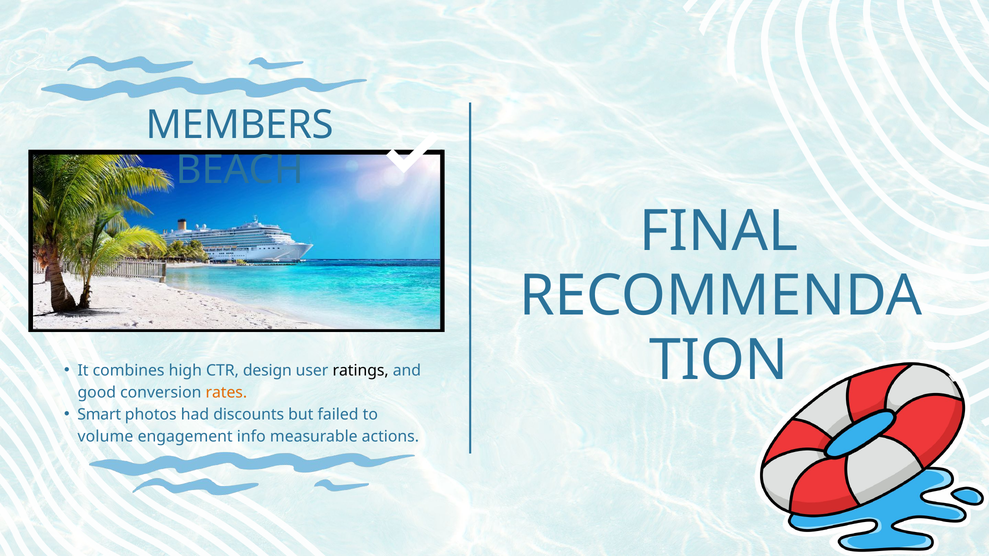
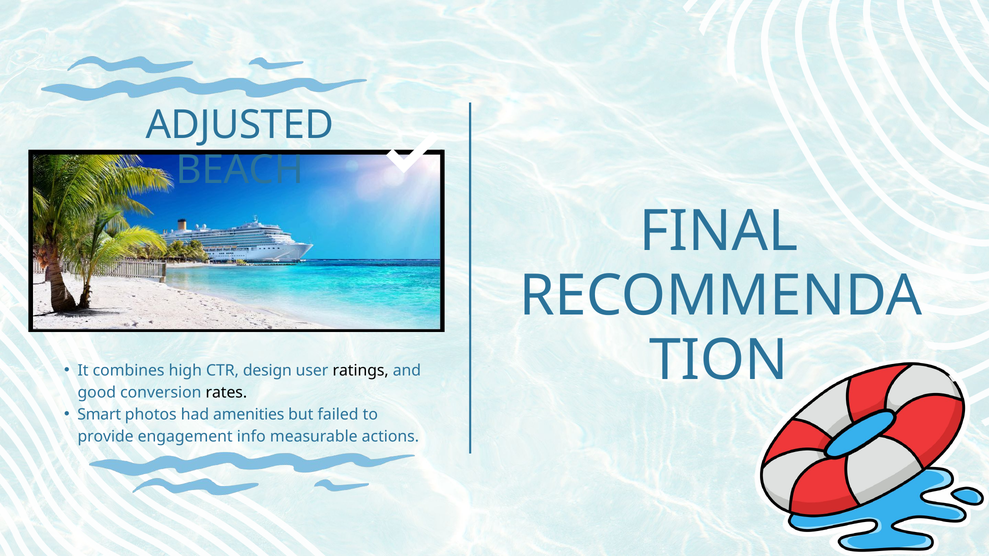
MEMBERS: MEMBERS -> ADJUSTED
rates colour: orange -> black
discounts: discounts -> amenities
volume: volume -> provide
